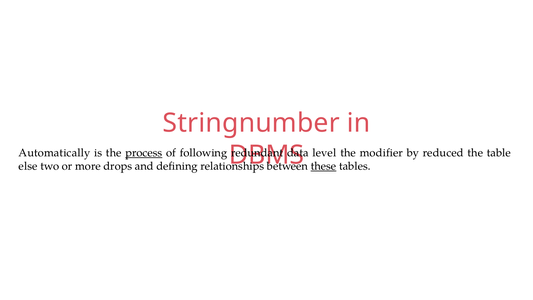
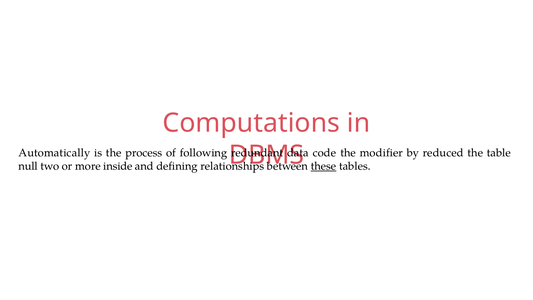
Stringnumber: Stringnumber -> Computations
process underline: present -> none
level: level -> code
else: else -> null
drops: drops -> inside
